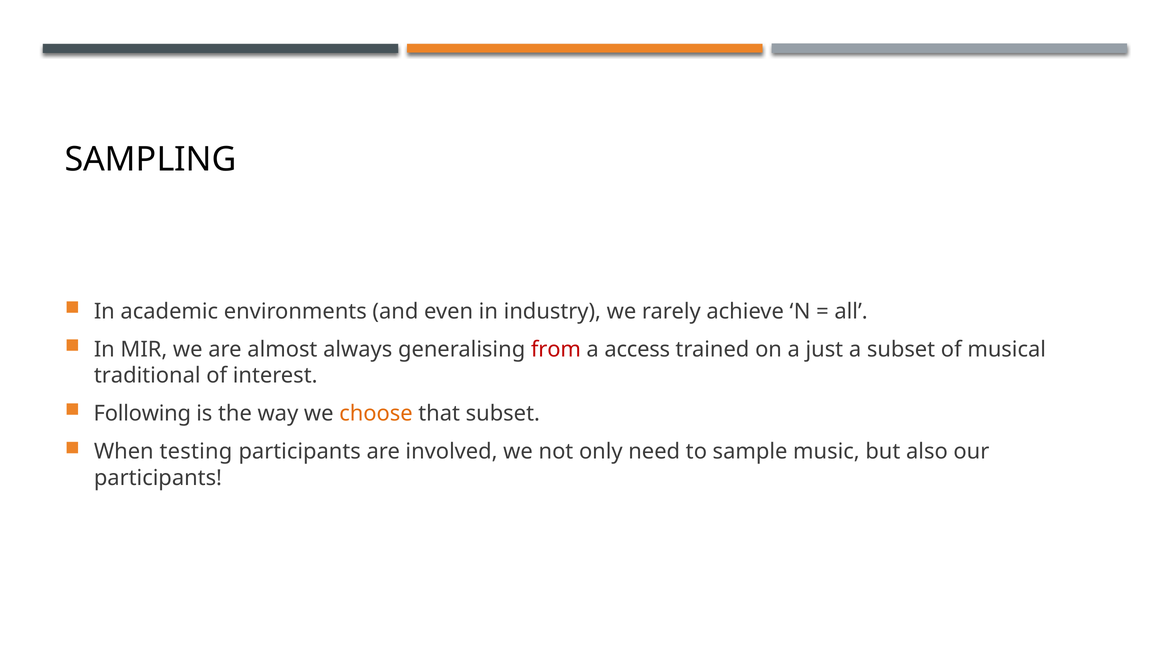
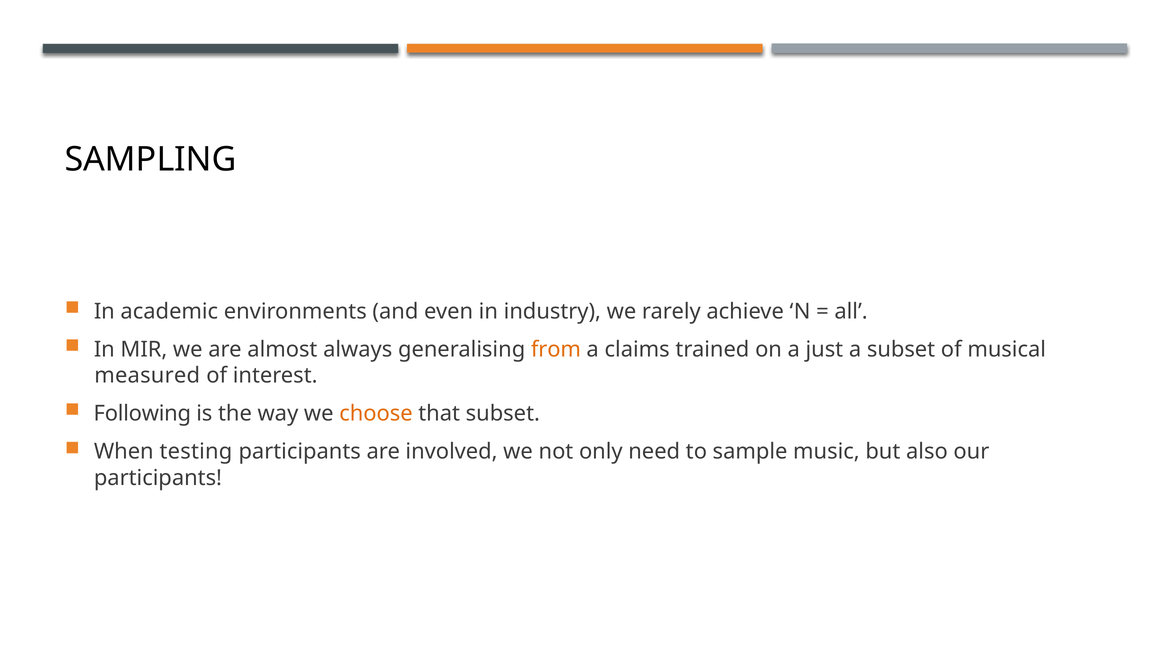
from colour: red -> orange
access: access -> claims
traditional: traditional -> measured
